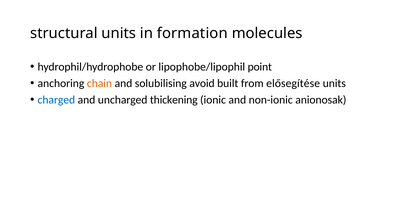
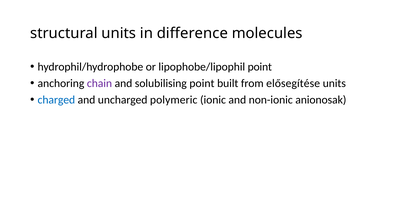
formation: formation -> difference
chain colour: orange -> purple
solubilising avoid: avoid -> point
thickening: thickening -> polymeric
